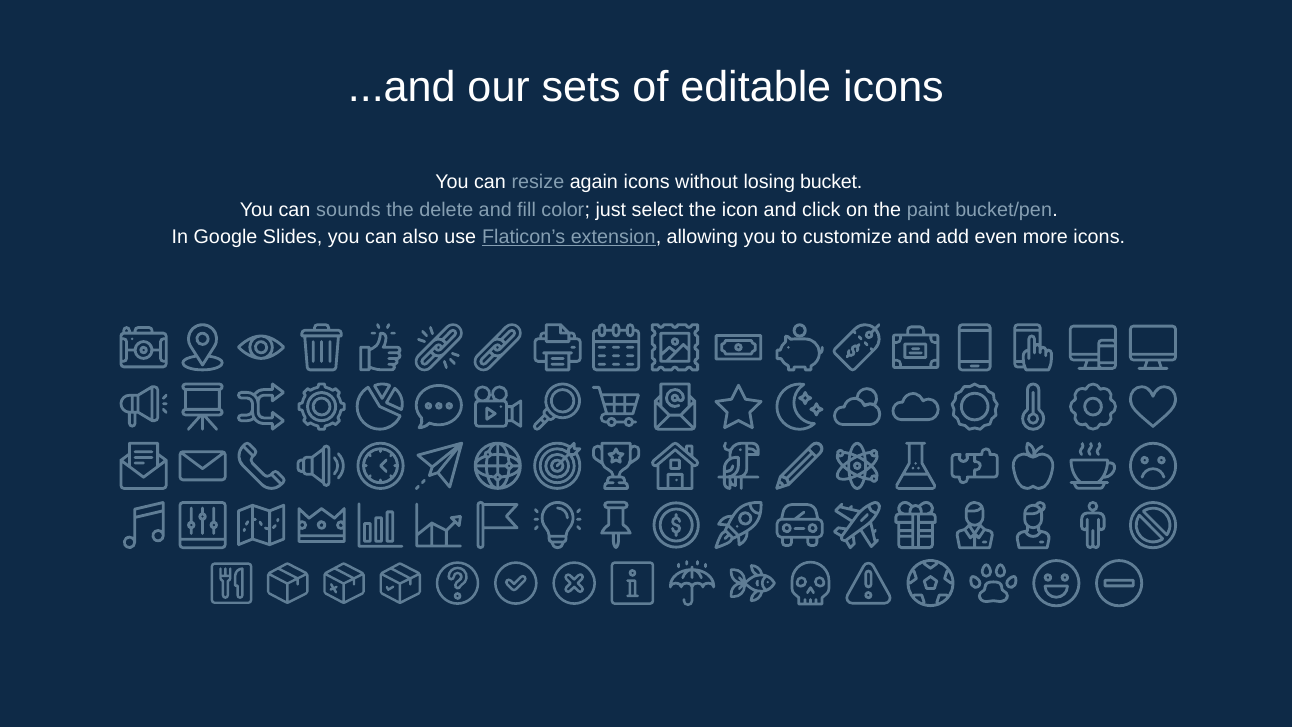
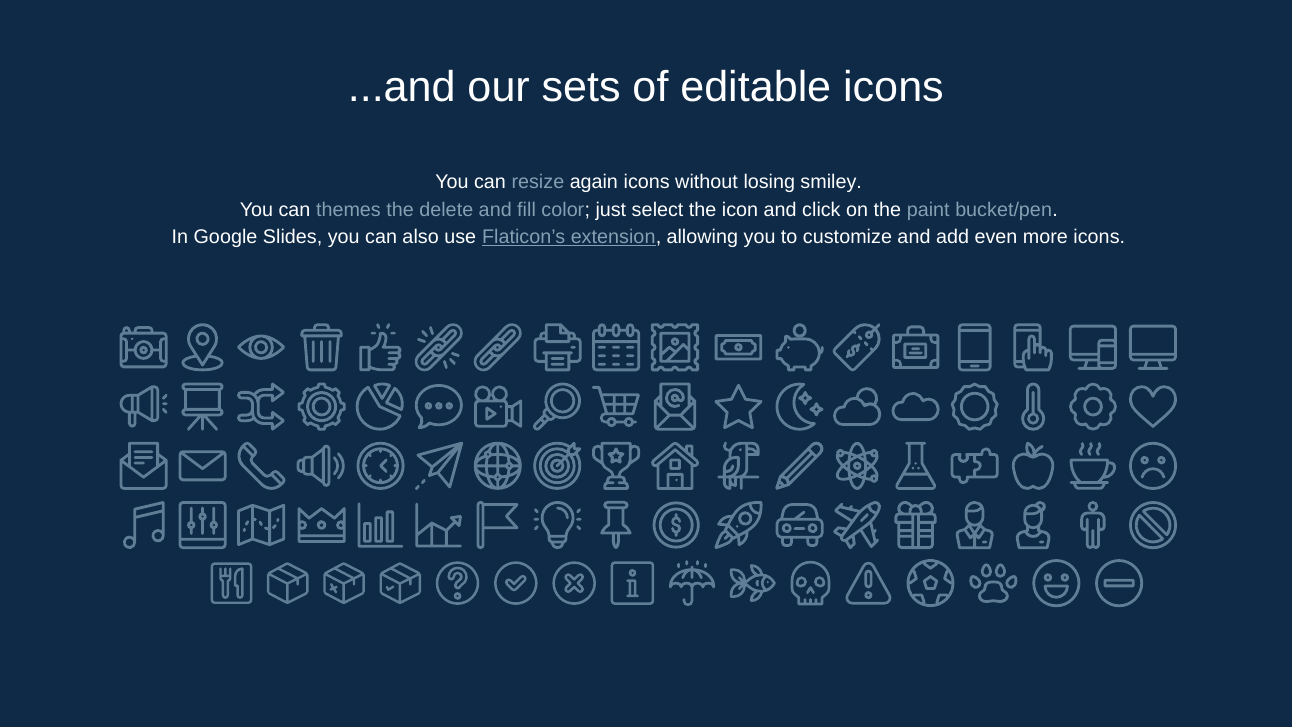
bucket: bucket -> smiley
sounds: sounds -> themes
